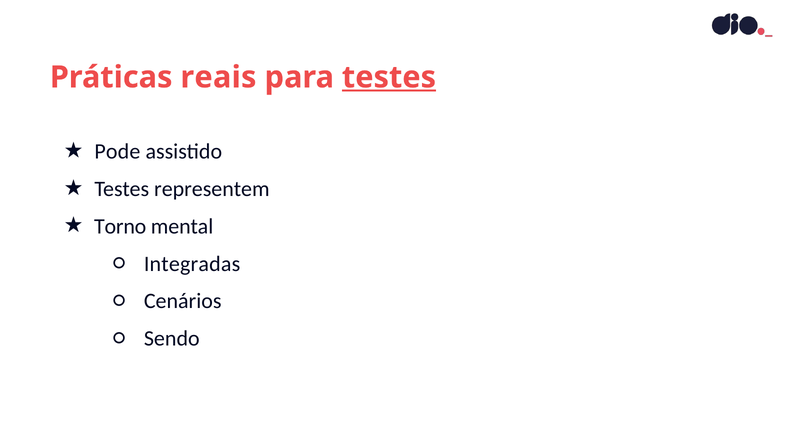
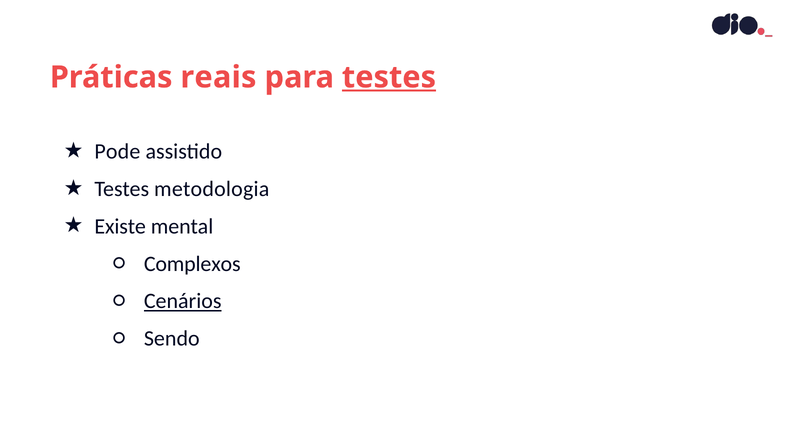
representem: representem -> metodologia
Torno: Torno -> Existe
Integradas: Integradas -> Complexos
Cenários underline: none -> present
